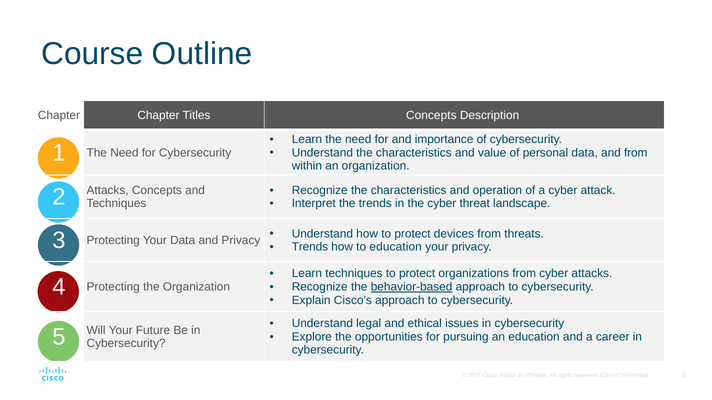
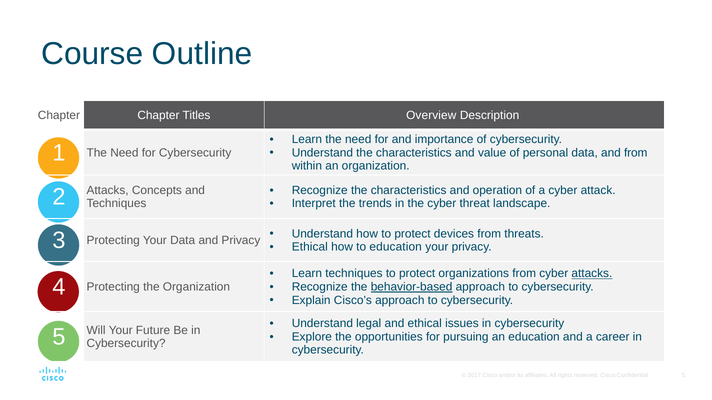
Titles Concepts: Concepts -> Overview
Trends at (310, 247): Trends -> Ethical
attacks at (592, 274) underline: none -> present
